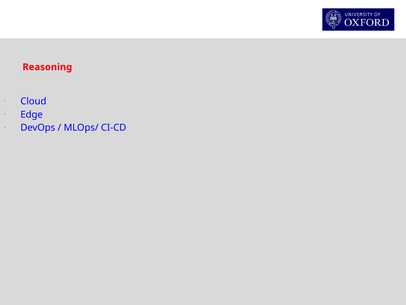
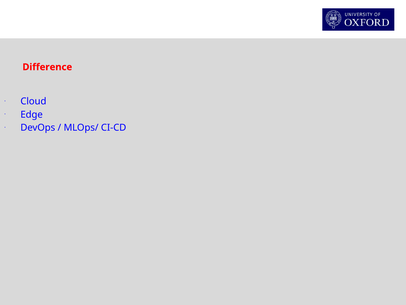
Reasoning: Reasoning -> Difference
